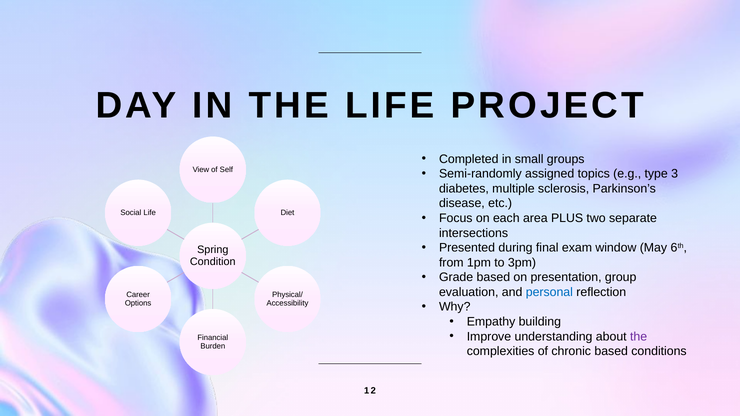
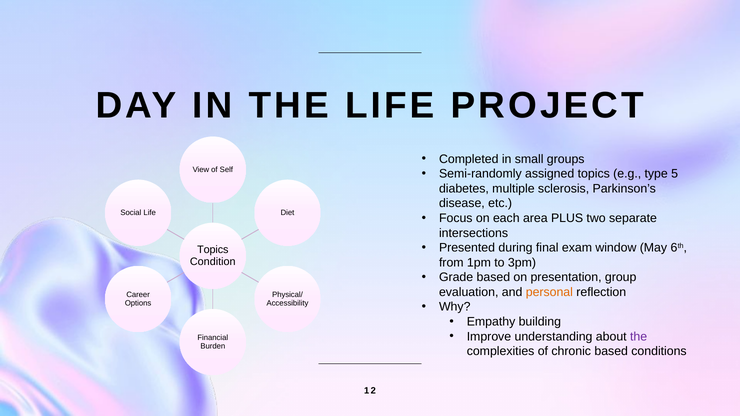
3: 3 -> 5
Spring at (213, 250): Spring -> Topics
personal colour: blue -> orange
